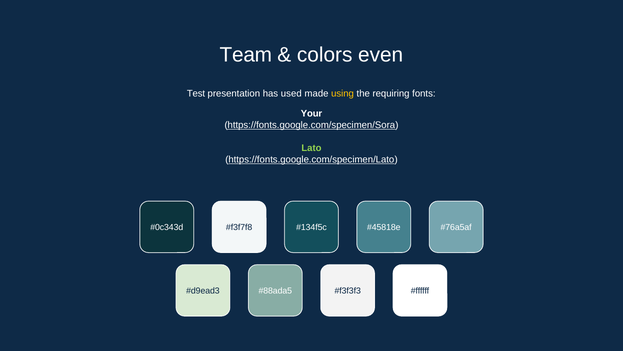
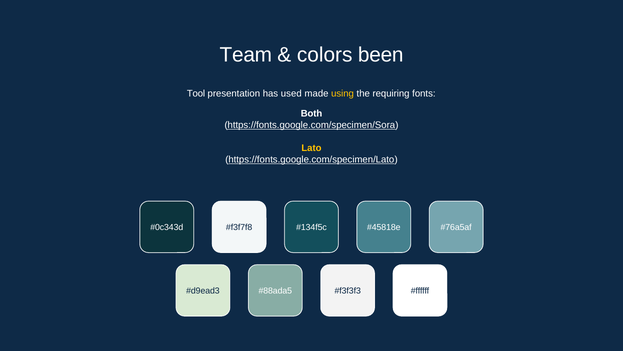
even: even -> been
Test: Test -> Tool
Your: Your -> Both
Lato colour: light green -> yellow
